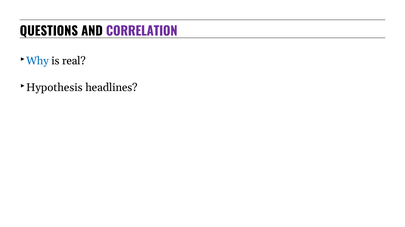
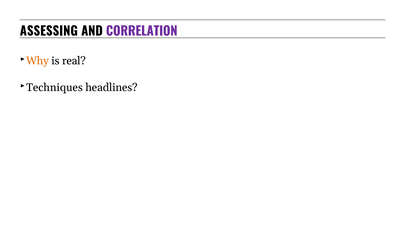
QUESTIONS: QUESTIONS -> ASSESSING
Why colour: blue -> orange
Hypothesis: Hypothesis -> Techniques
